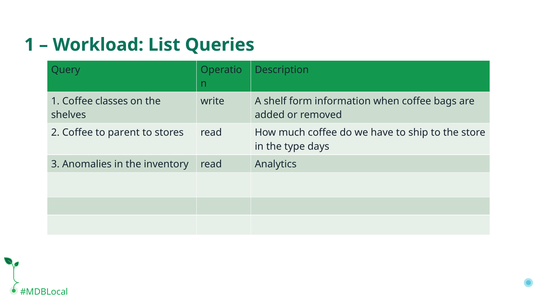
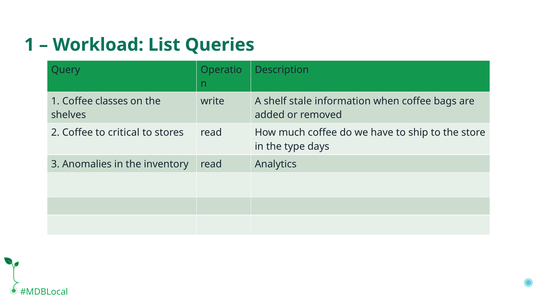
form: form -> stale
parent: parent -> critical
